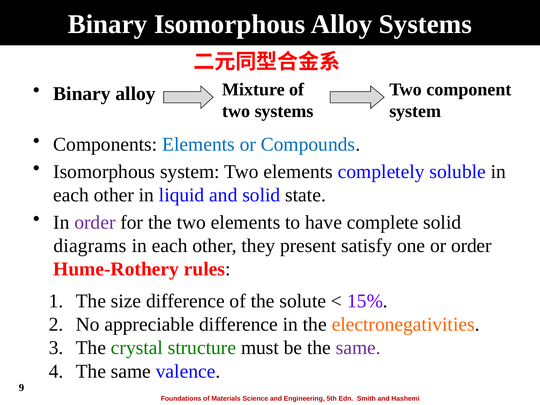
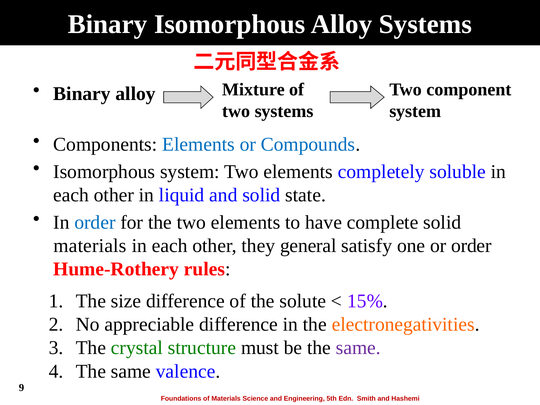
order at (95, 222) colour: purple -> blue
diagrams at (90, 246): diagrams -> materials
present: present -> general
